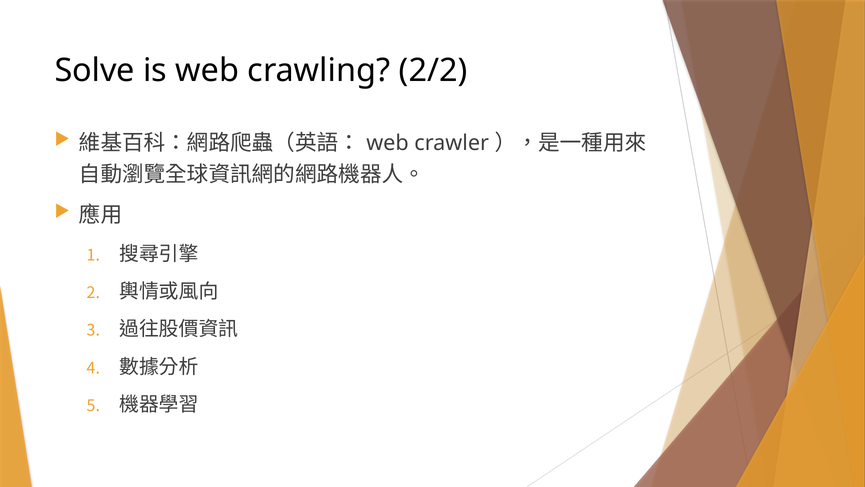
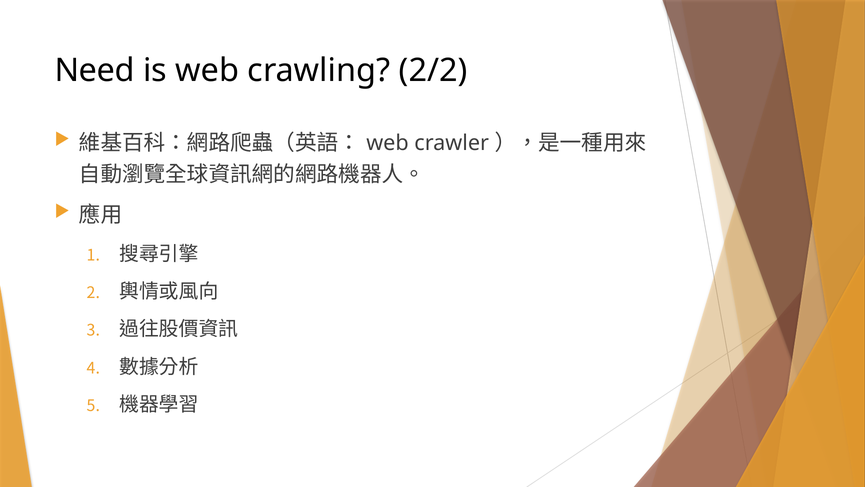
Solve: Solve -> Need
